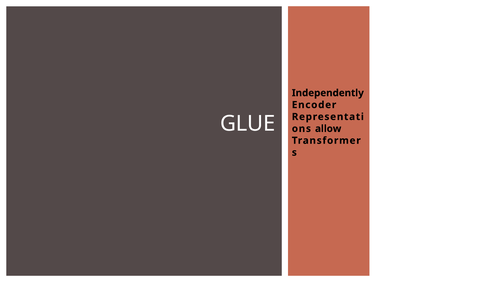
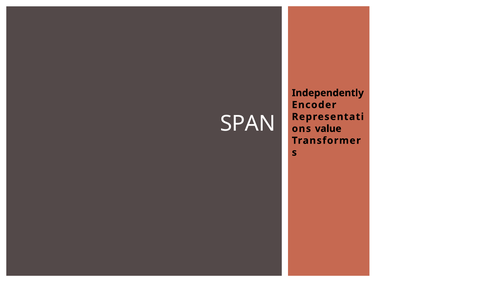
GLUE: GLUE -> SPAN
allow: allow -> value
